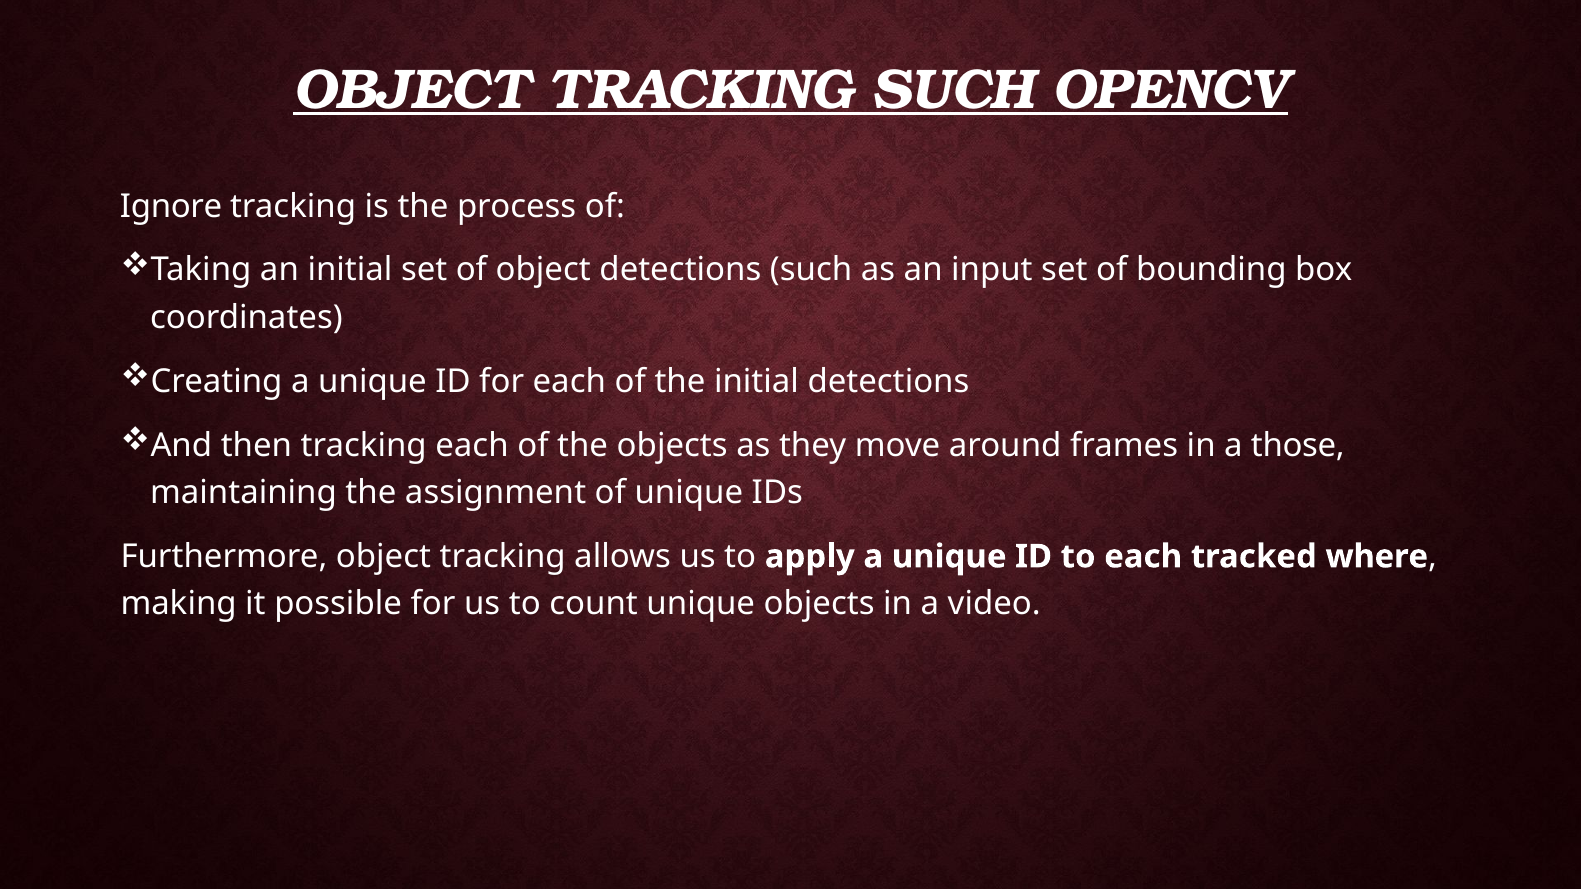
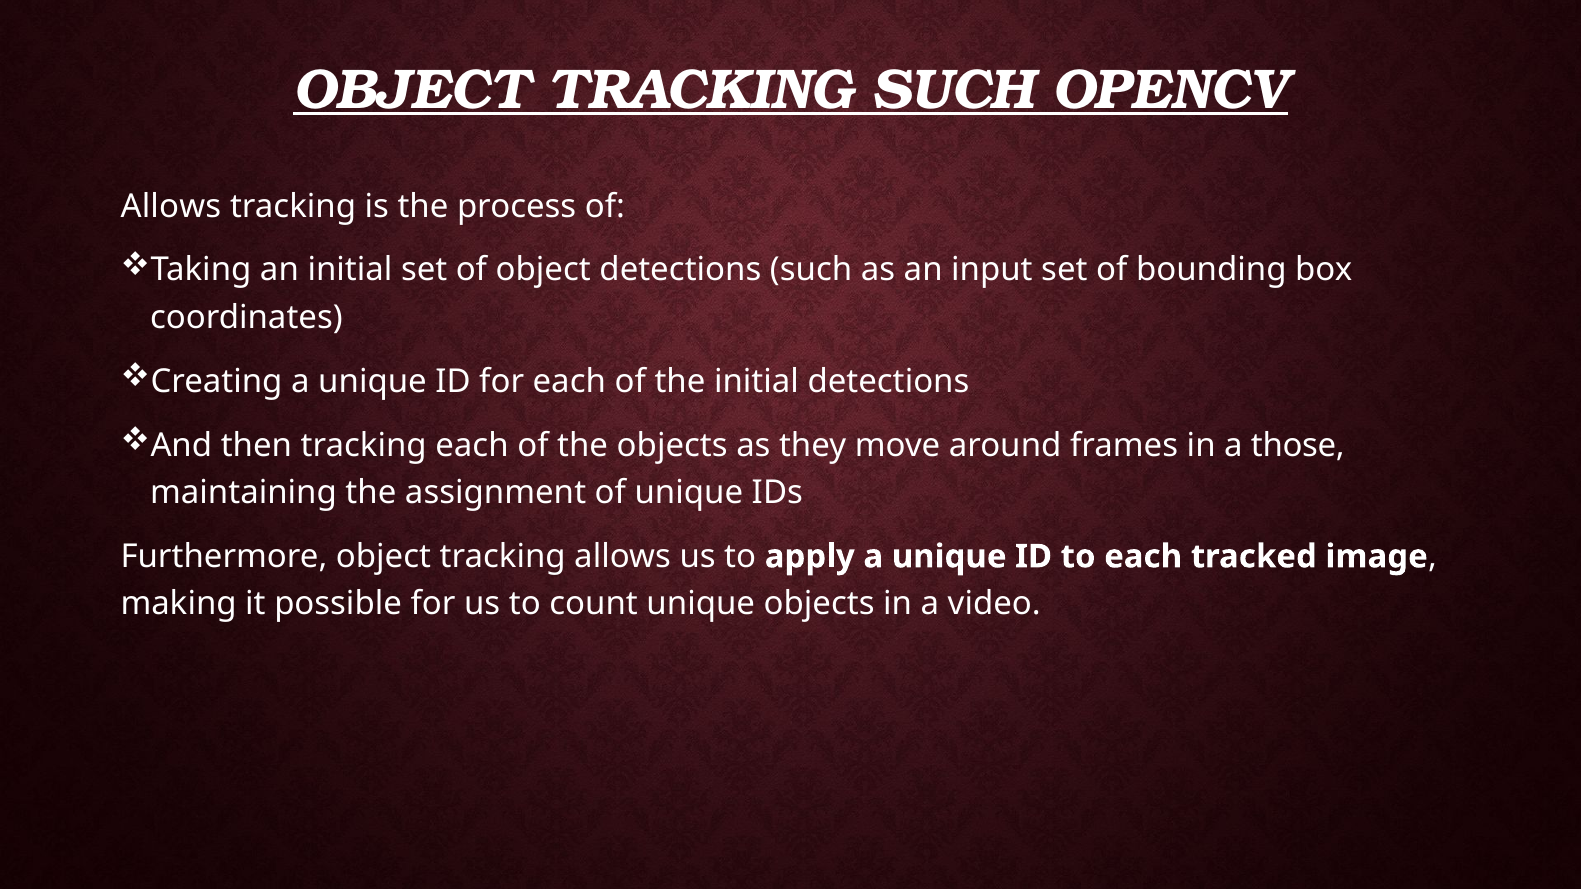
Ignore at (171, 206): Ignore -> Allows
where: where -> image
